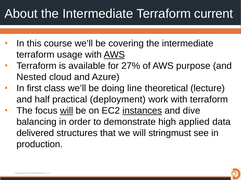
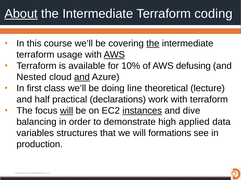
About underline: none -> present
current: current -> coding
the at (153, 44) underline: none -> present
27%: 27% -> 10%
purpose: purpose -> defusing
and at (82, 77) underline: none -> present
deployment: deployment -> declarations
delivered: delivered -> variables
stringmust: stringmust -> formations
